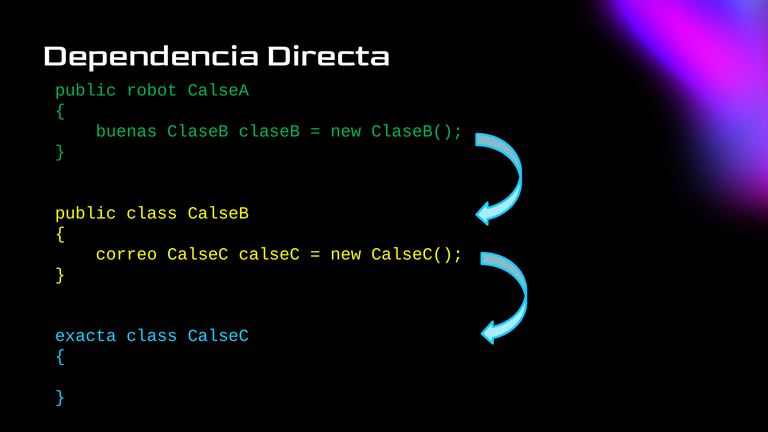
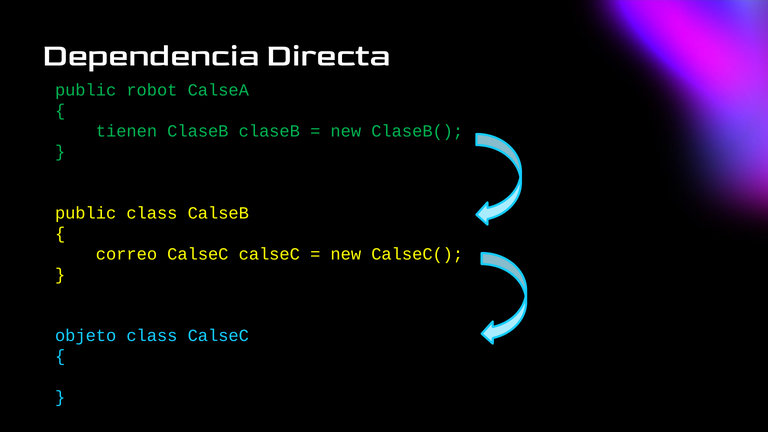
buenas: buenas -> tienen
exacta: exacta -> objeto
